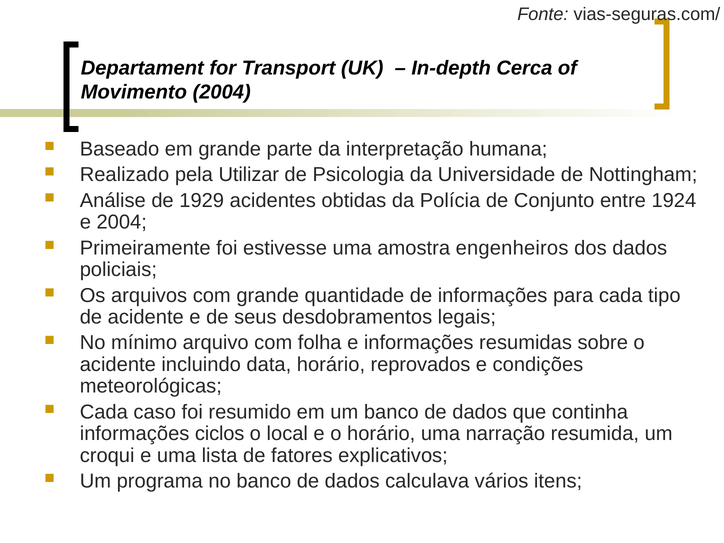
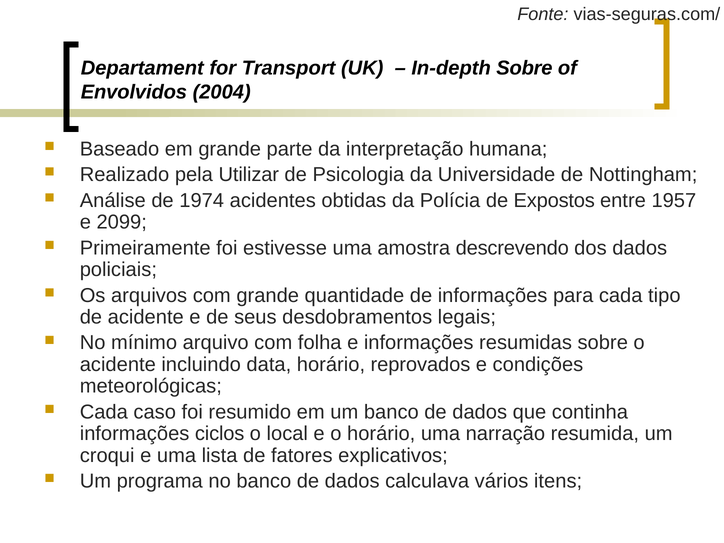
In-depth Cerca: Cerca -> Sobre
Movimento: Movimento -> Envolvidos
1929: 1929 -> 1974
Conjunto: Conjunto -> Expostos
1924: 1924 -> 1957
e 2004: 2004 -> 2099
engenheiros: engenheiros -> descrevendo
